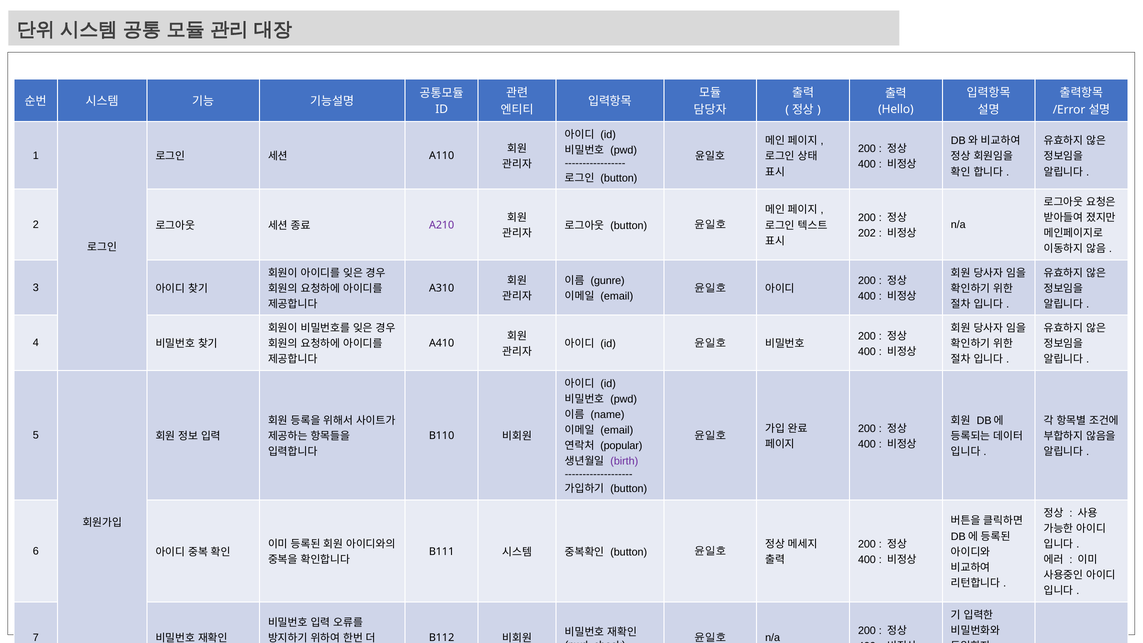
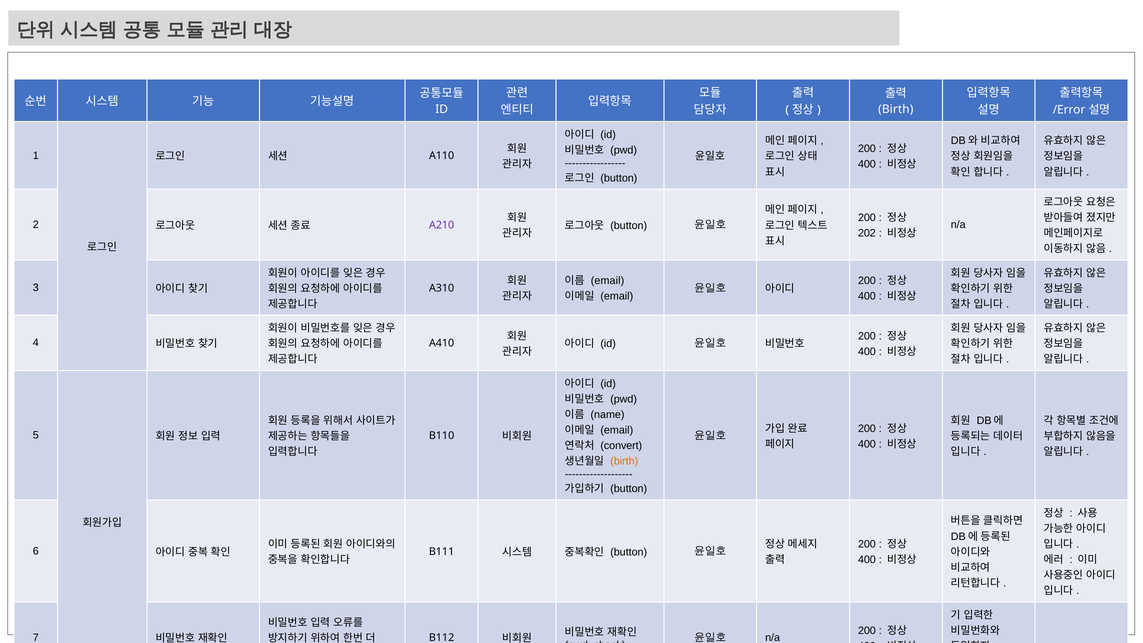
Hello at (896, 110): Hello -> Birth
gunre at (608, 281): gunre -> email
popular: popular -> convert
birth at (624, 461) colour: purple -> orange
